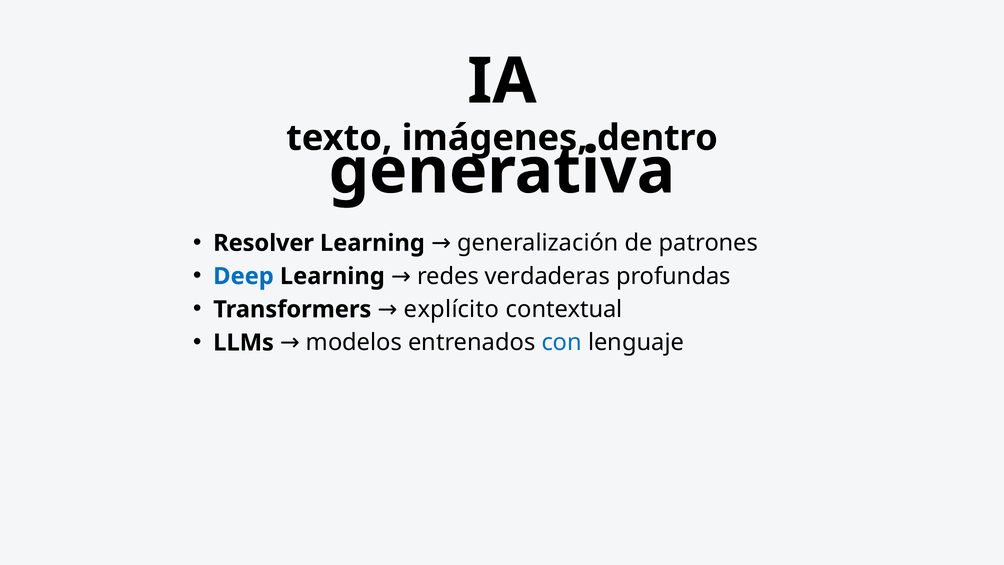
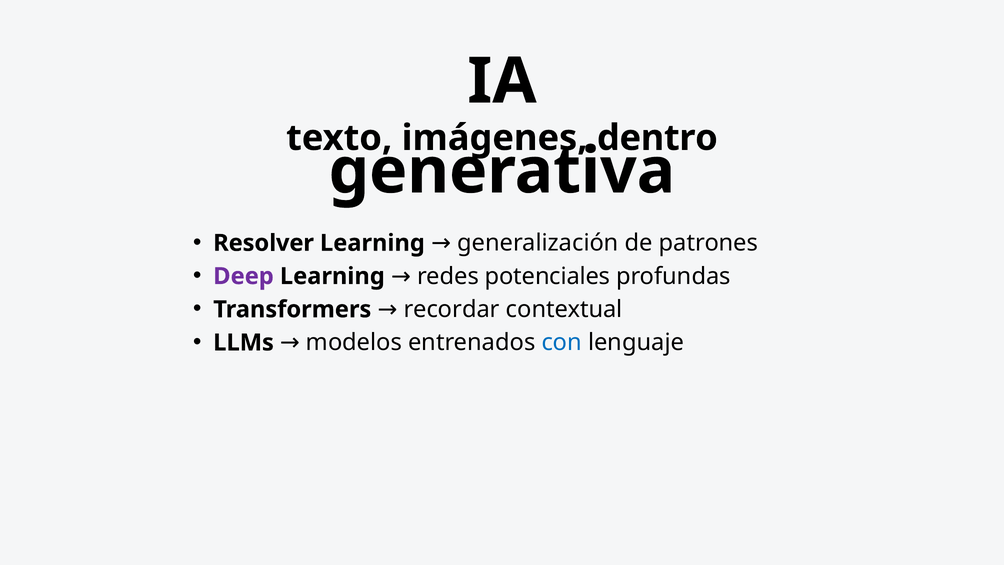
Deep colour: blue -> purple
verdaderas: verdaderas -> potenciales
explícito: explícito -> recordar
